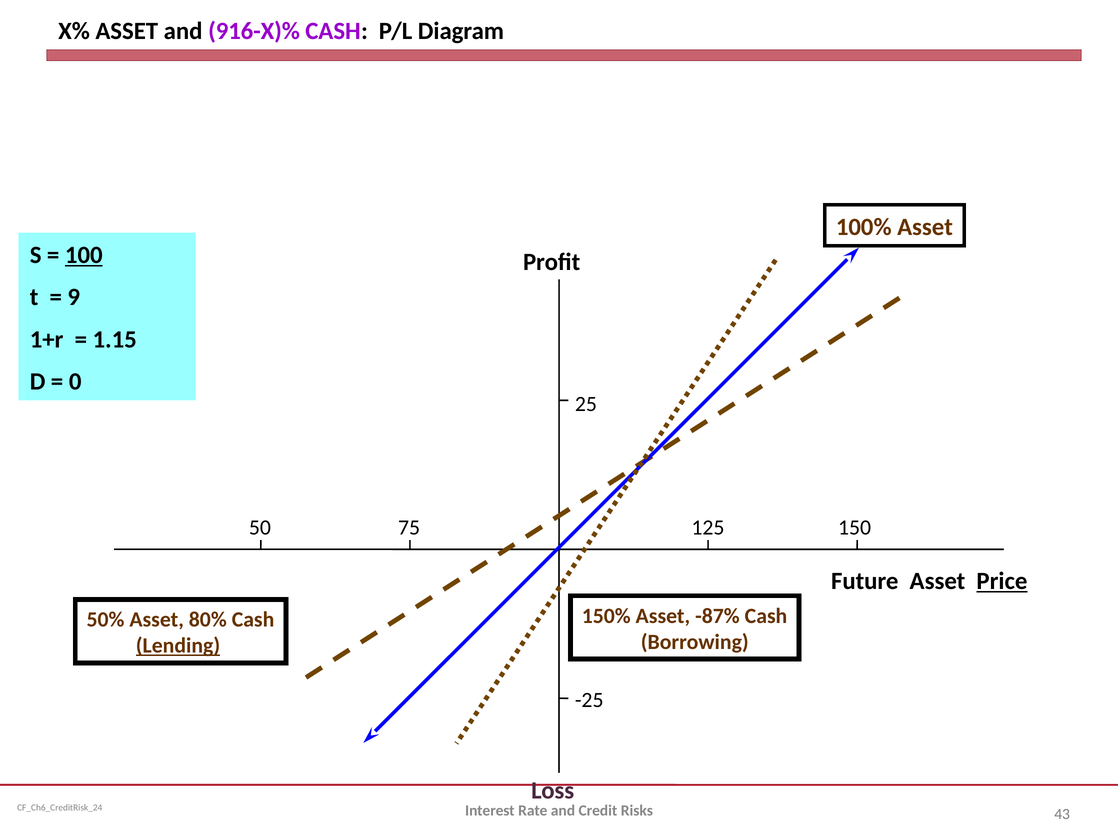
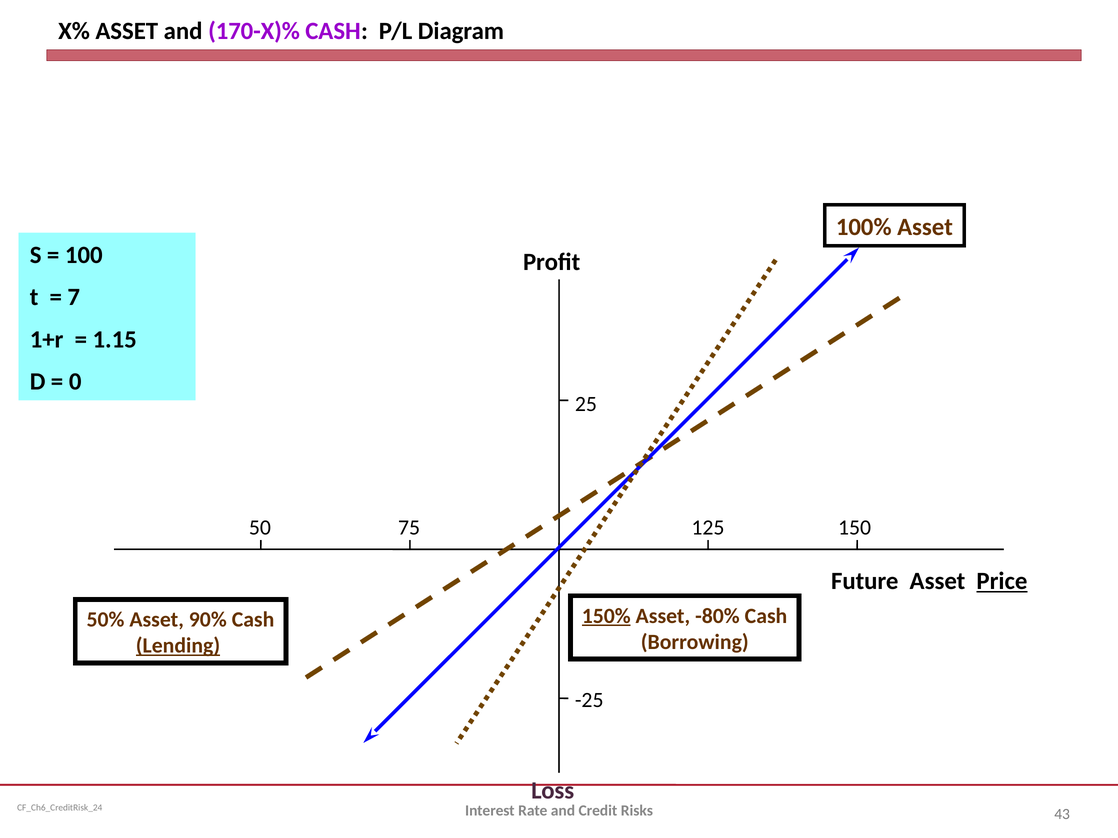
916-X)%: 916-X)% -> 170-X)%
100 underline: present -> none
9: 9 -> 7
150% underline: none -> present
-87%: -87% -> -80%
80%: 80% -> 90%
